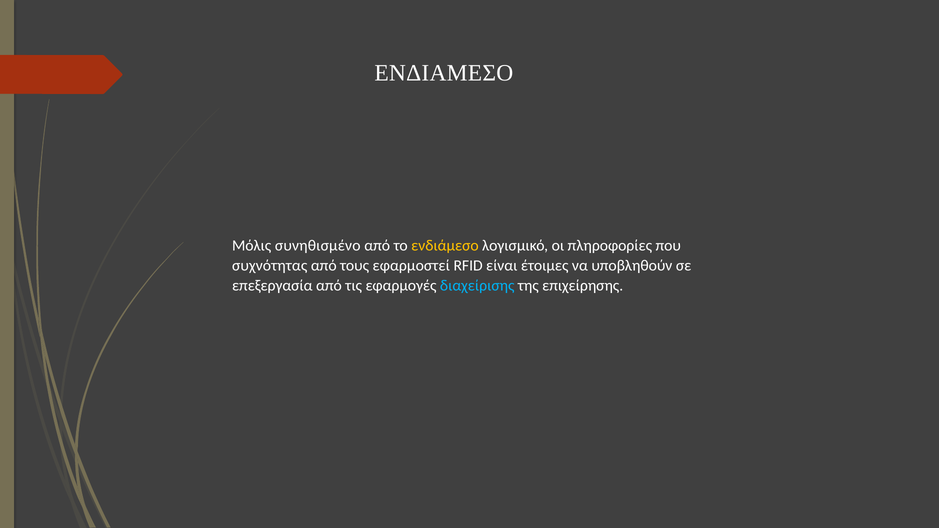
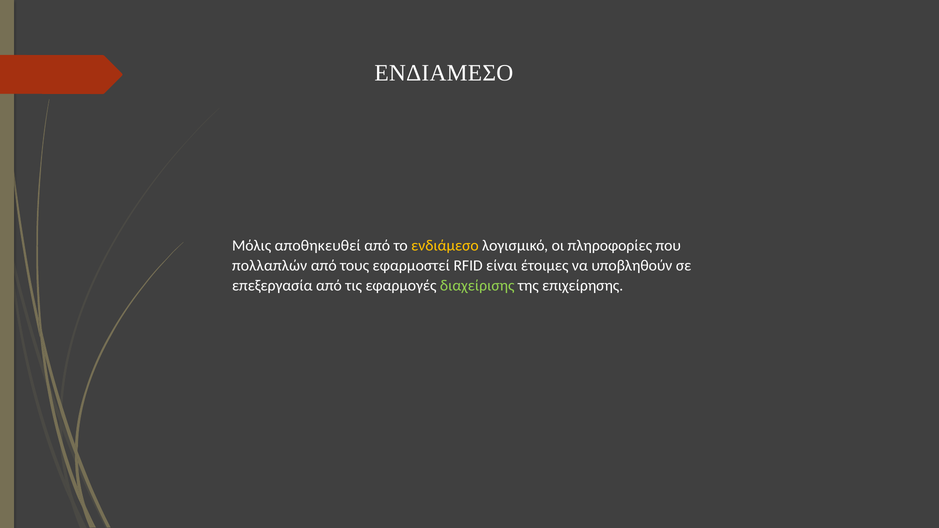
συνηθισμένο: συνηθισμένο -> αποθηκευθεί
συχνότητας: συχνότητας -> πολλαπλών
διαχείρισης colour: light blue -> light green
